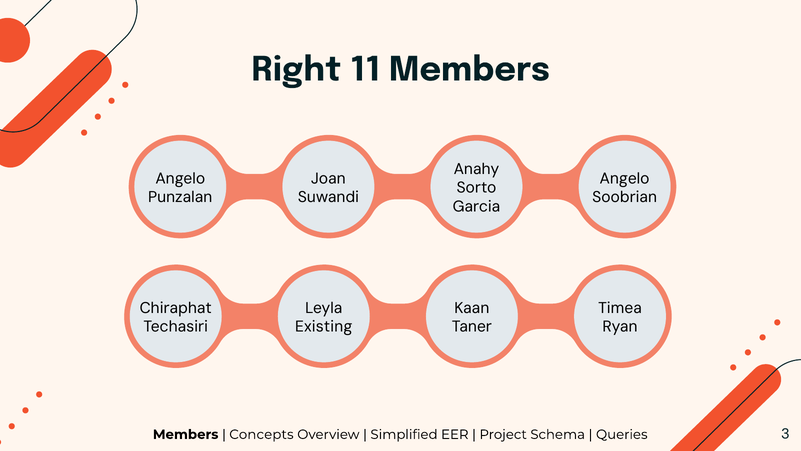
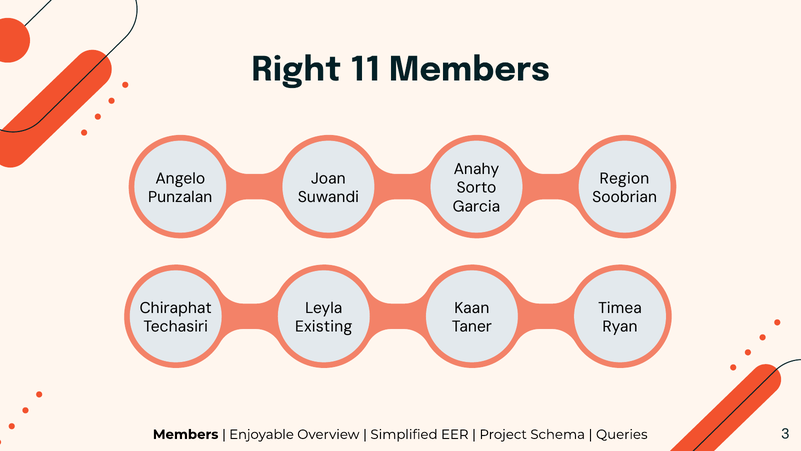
Angelo at (625, 178): Angelo -> Region
Concepts: Concepts -> Enjoyable
